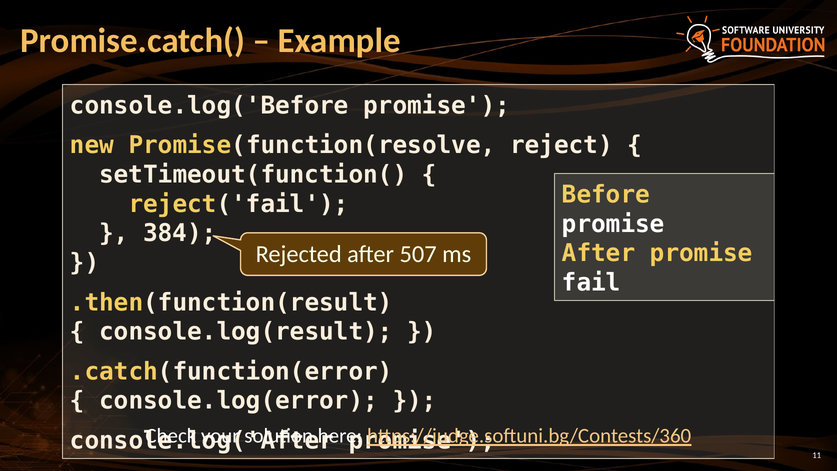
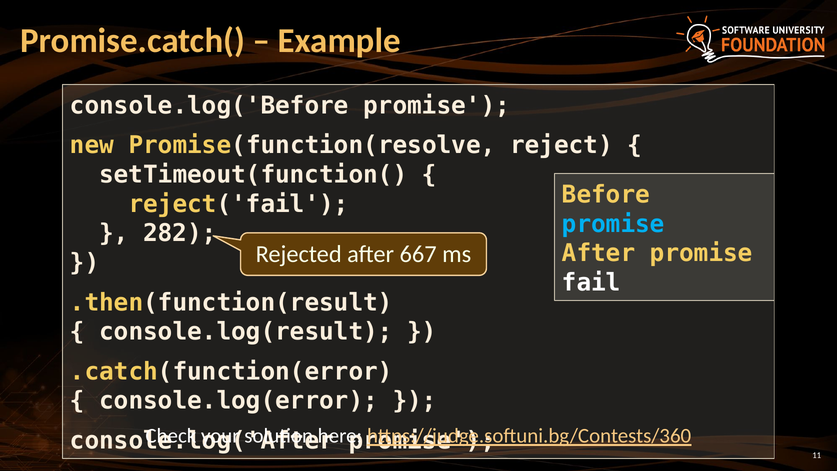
promise at (613, 224) colour: white -> light blue
384: 384 -> 282
507: 507 -> 667
